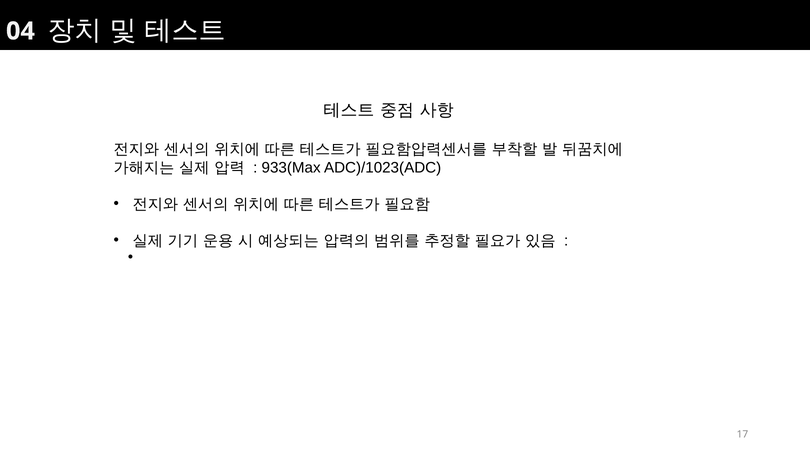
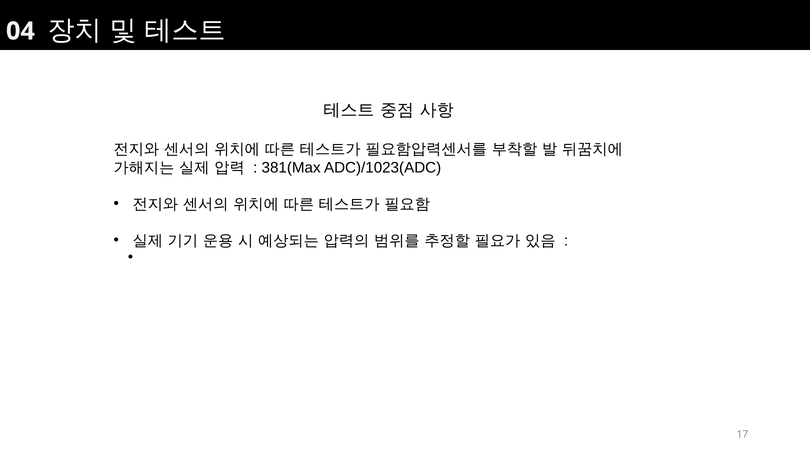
933(Max: 933(Max -> 381(Max
